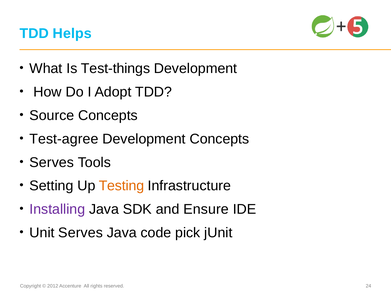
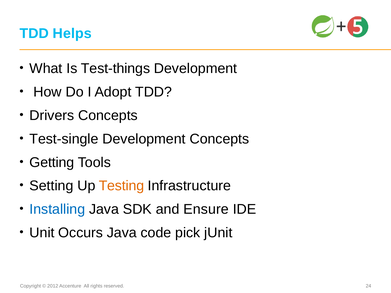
Source: Source -> Drivers
Test-agree: Test-agree -> Test-single
Serves at (52, 163): Serves -> Getting
Installing colour: purple -> blue
Unit Serves: Serves -> Occurs
